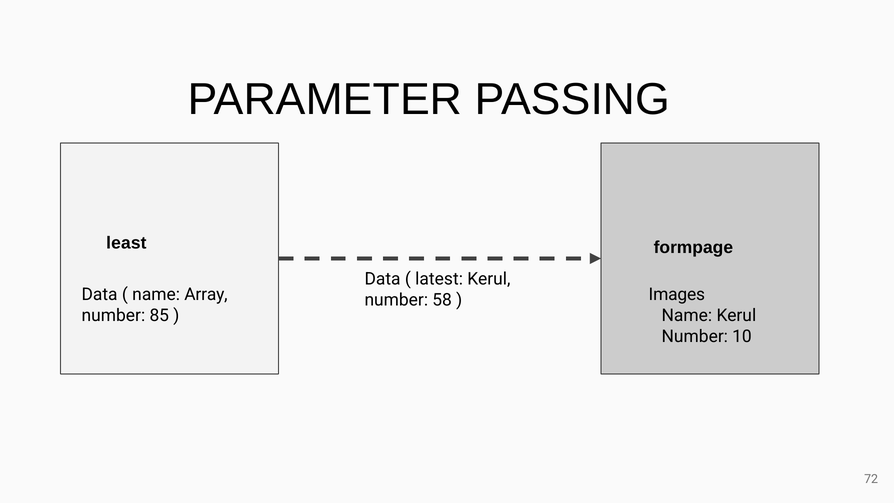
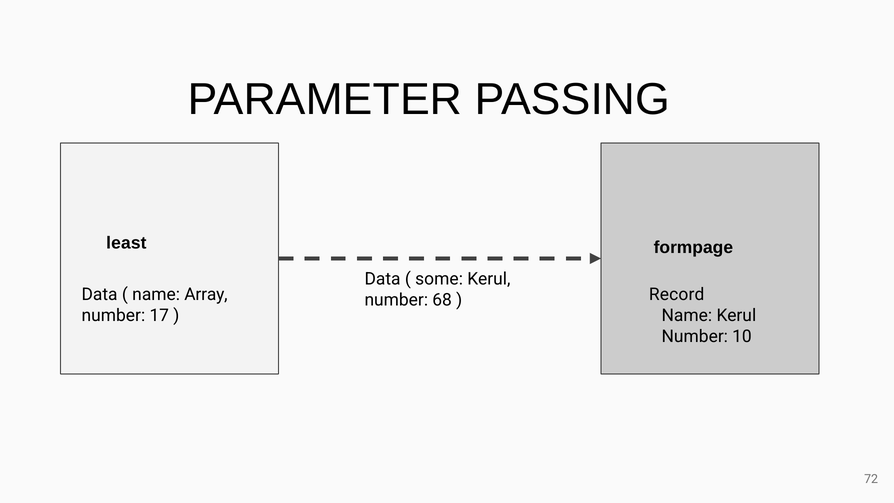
latest: latest -> some
58: 58 -> 68
Images: Images -> Record
85: 85 -> 17
